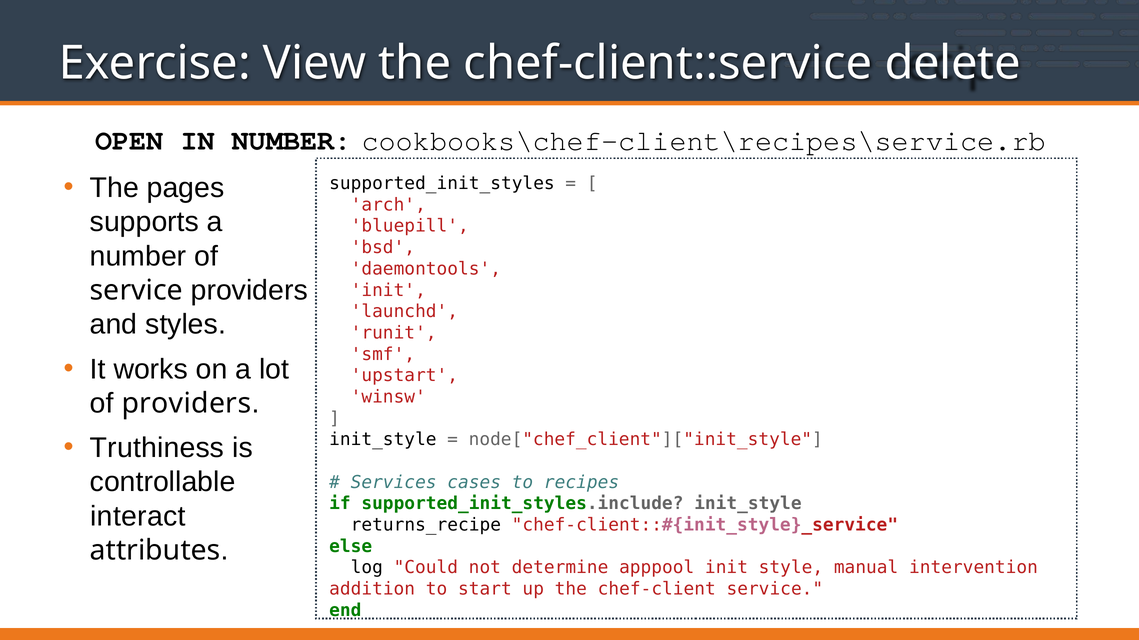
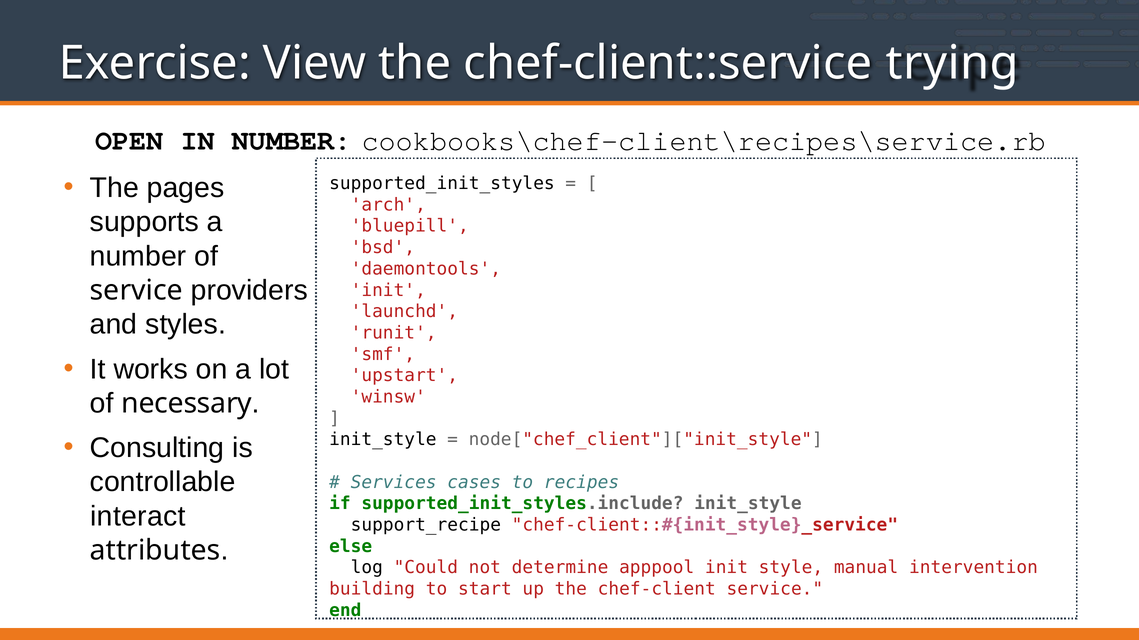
delete: delete -> trying
of providers: providers -> necessary
Truthiness: Truthiness -> Consulting
returns_recipe: returns_recipe -> support_recipe
addition: addition -> building
